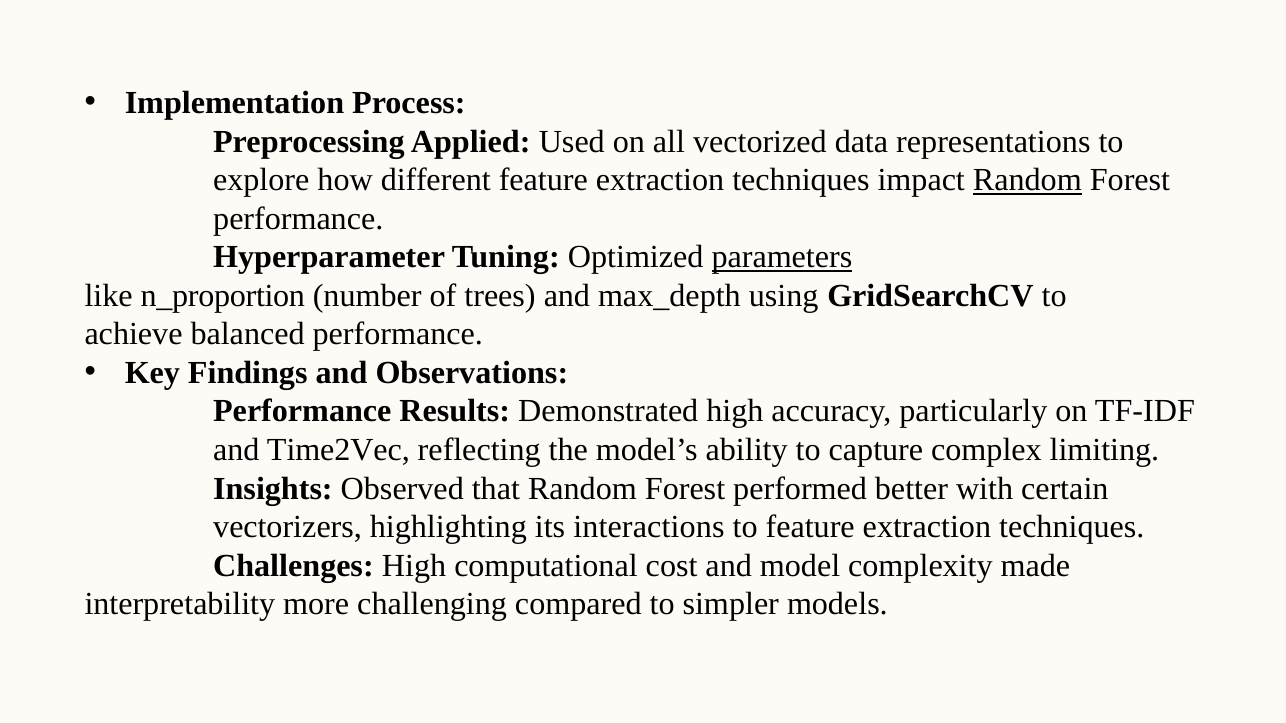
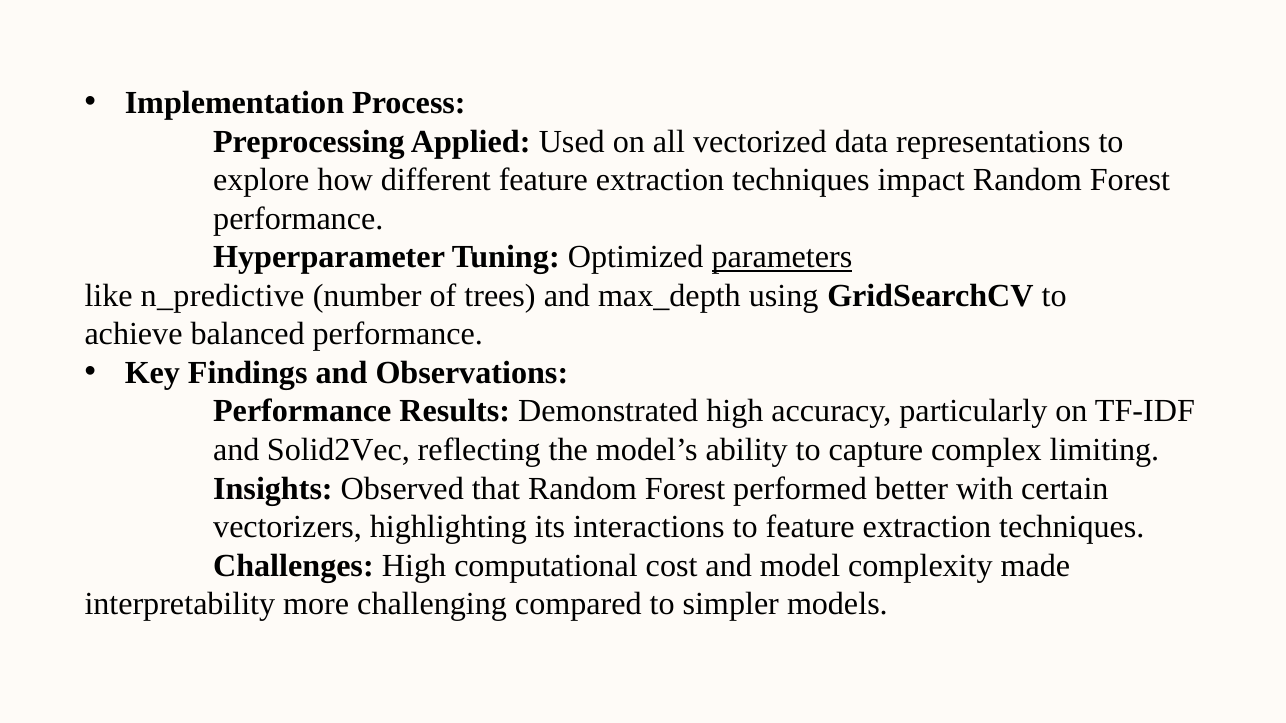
Random at (1027, 180) underline: present -> none
n_proportion: n_proportion -> n_predictive
Time2Vec: Time2Vec -> Solid2Vec
